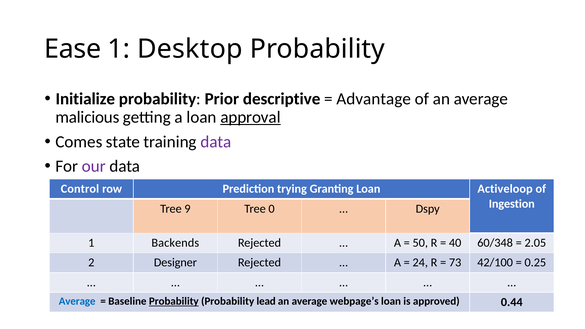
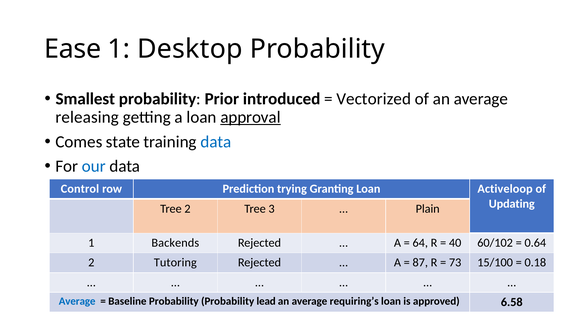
Initialize: Initialize -> Smallest
descriptive: descriptive -> introduced
Advantage: Advantage -> Vectorized
malicious: malicious -> releasing
data at (216, 142) colour: purple -> blue
our colour: purple -> blue
Ingestion: Ingestion -> Updating
Tree 9: 9 -> 2
0: 0 -> 3
Dspy: Dspy -> Plain
50: 50 -> 64
60/348: 60/348 -> 60/102
2.05: 2.05 -> 0.64
Designer: Designer -> Tutoring
24: 24 -> 87
42/100: 42/100 -> 15/100
0.25: 0.25 -> 0.18
Probability at (174, 301) underline: present -> none
webpage’s: webpage’s -> requiring’s
0.44: 0.44 -> 6.58
